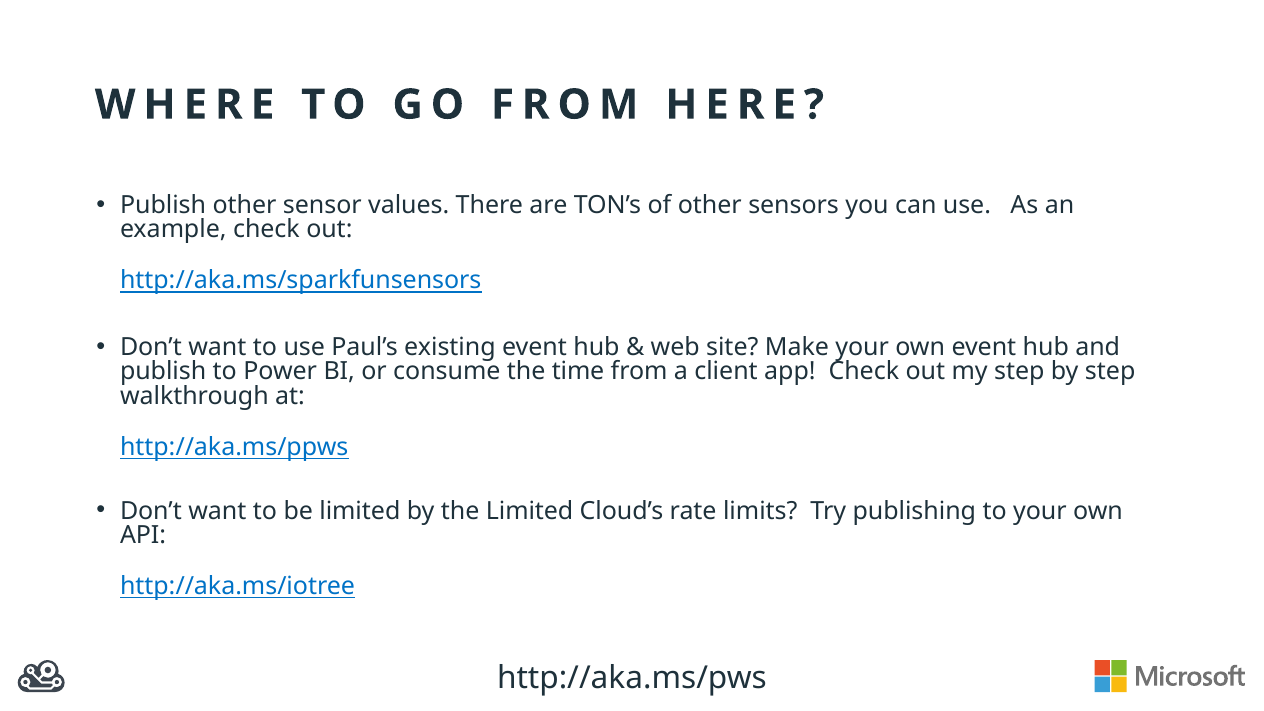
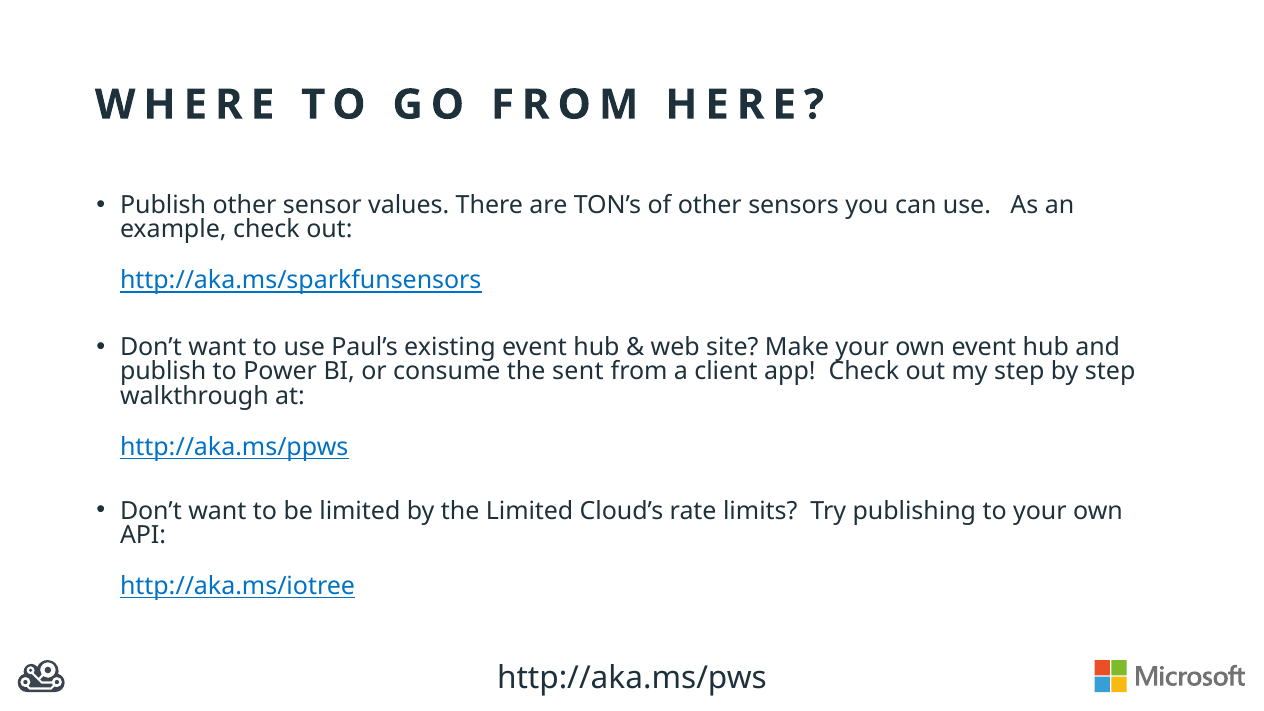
time: time -> sent
